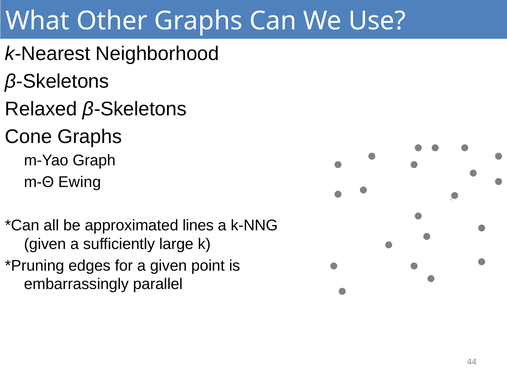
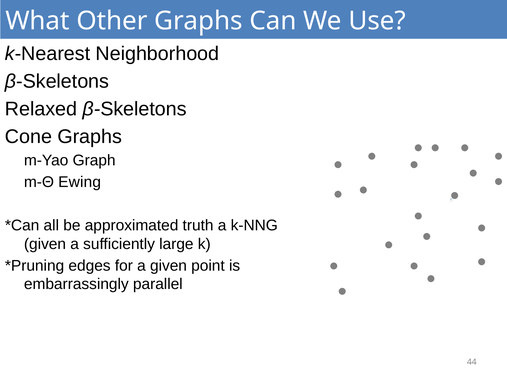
lines: lines -> truth
